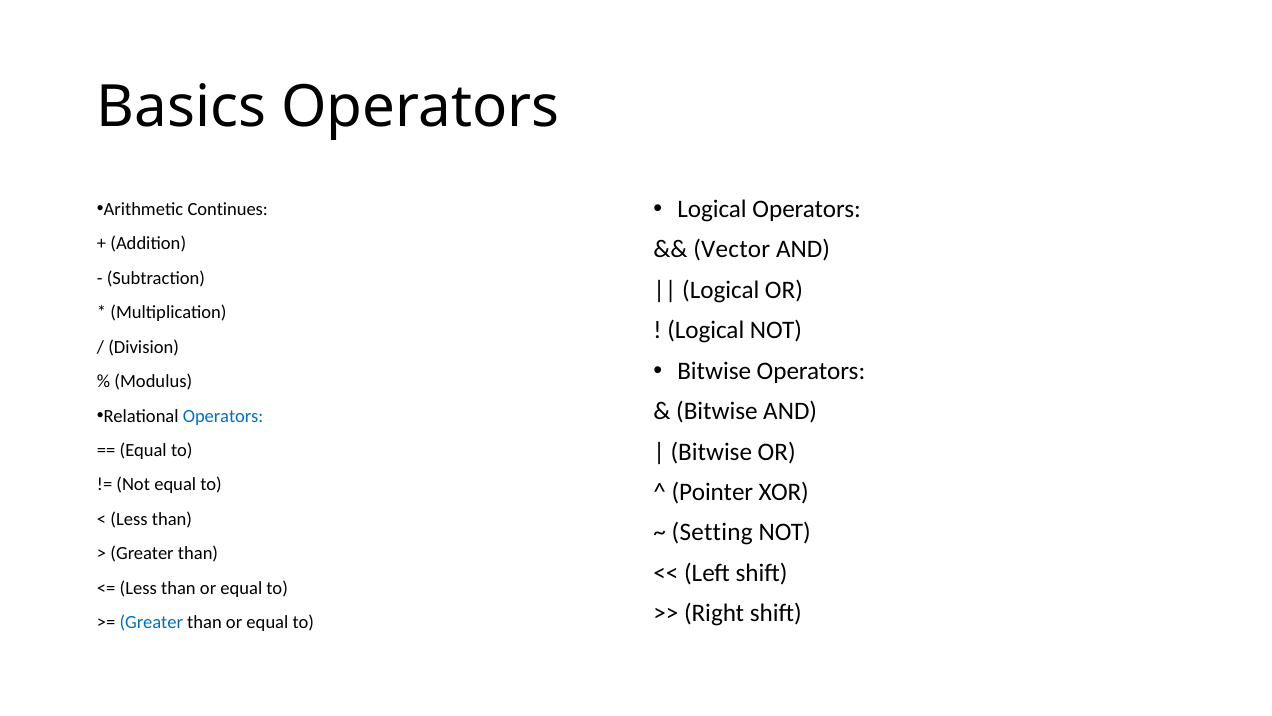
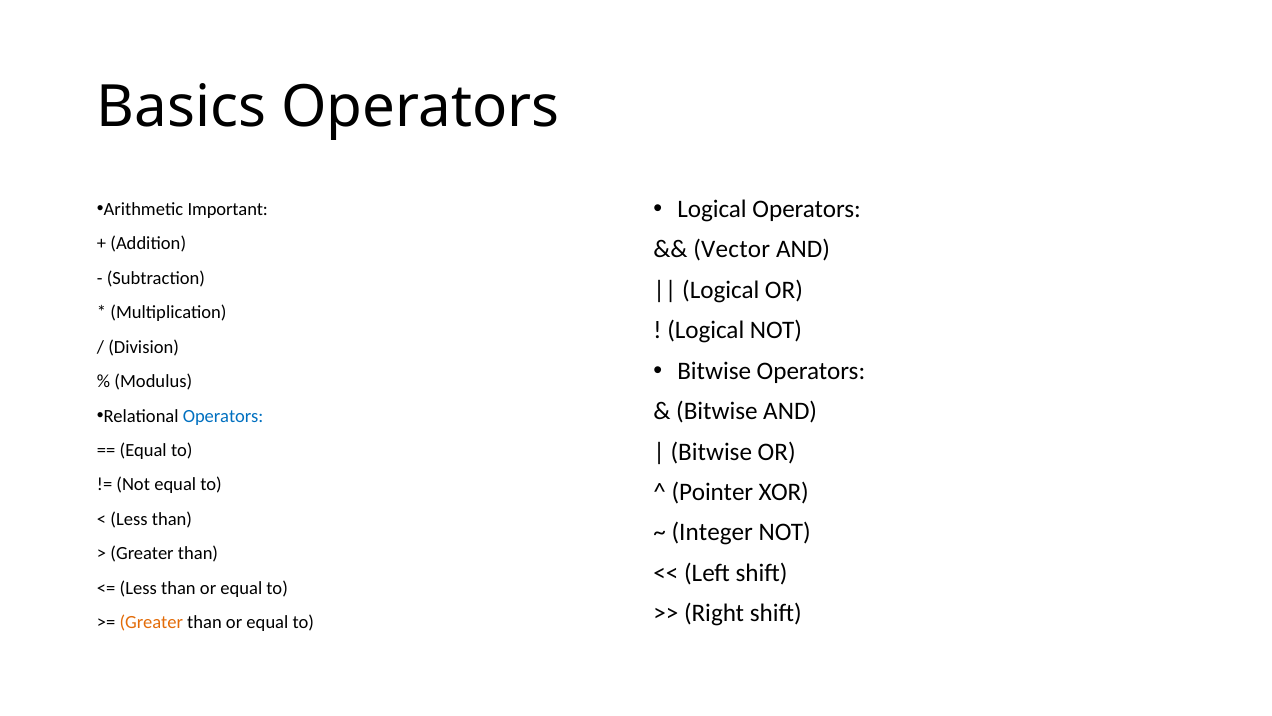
Continues: Continues -> Important
Setting: Setting -> Integer
Greater at (151, 622) colour: blue -> orange
